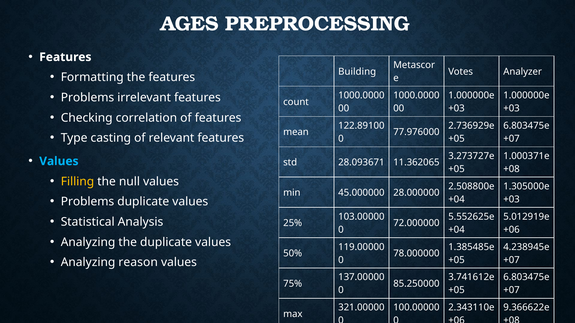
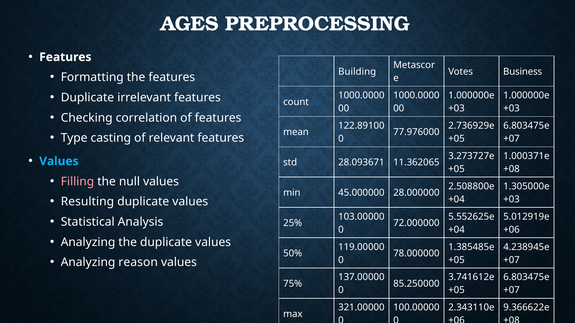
Analyzer: Analyzer -> Business
Problems at (87, 98): Problems -> Duplicate
Filling colour: yellow -> pink
Problems at (87, 202): Problems -> Resulting
